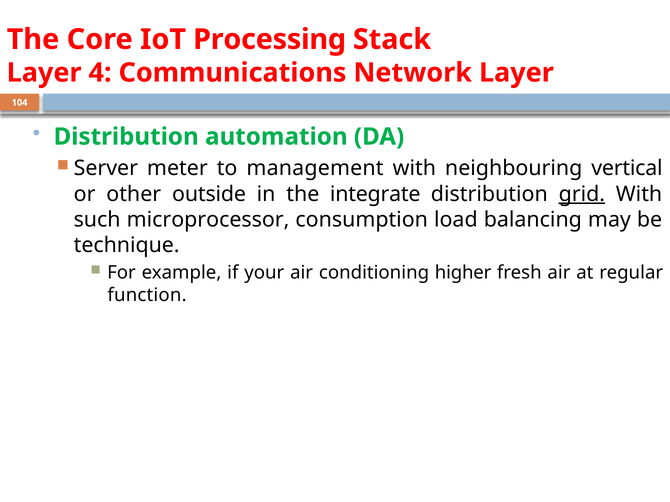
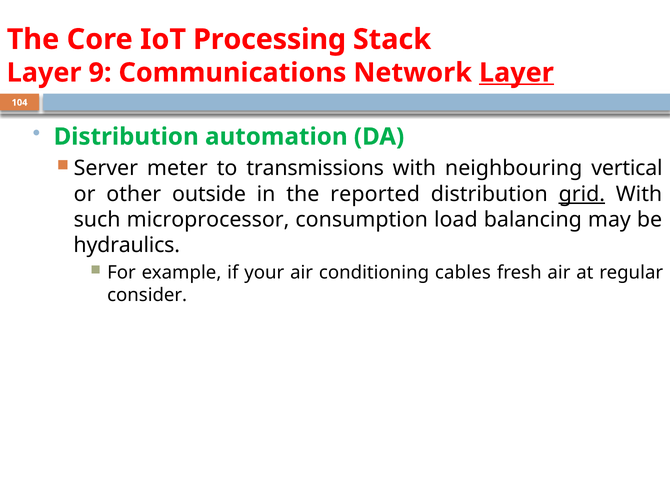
4: 4 -> 9
Layer at (516, 73) underline: none -> present
management: management -> transmissions
integrate: integrate -> reported
technique: technique -> hydraulics
higher: higher -> cables
function: function -> consider
